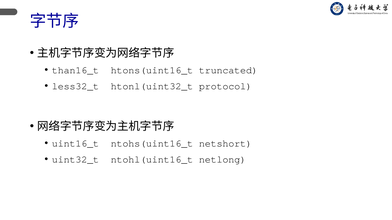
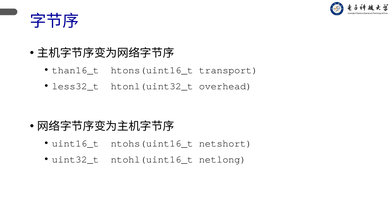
truncated: truncated -> transport
protocol: protocol -> overhead
